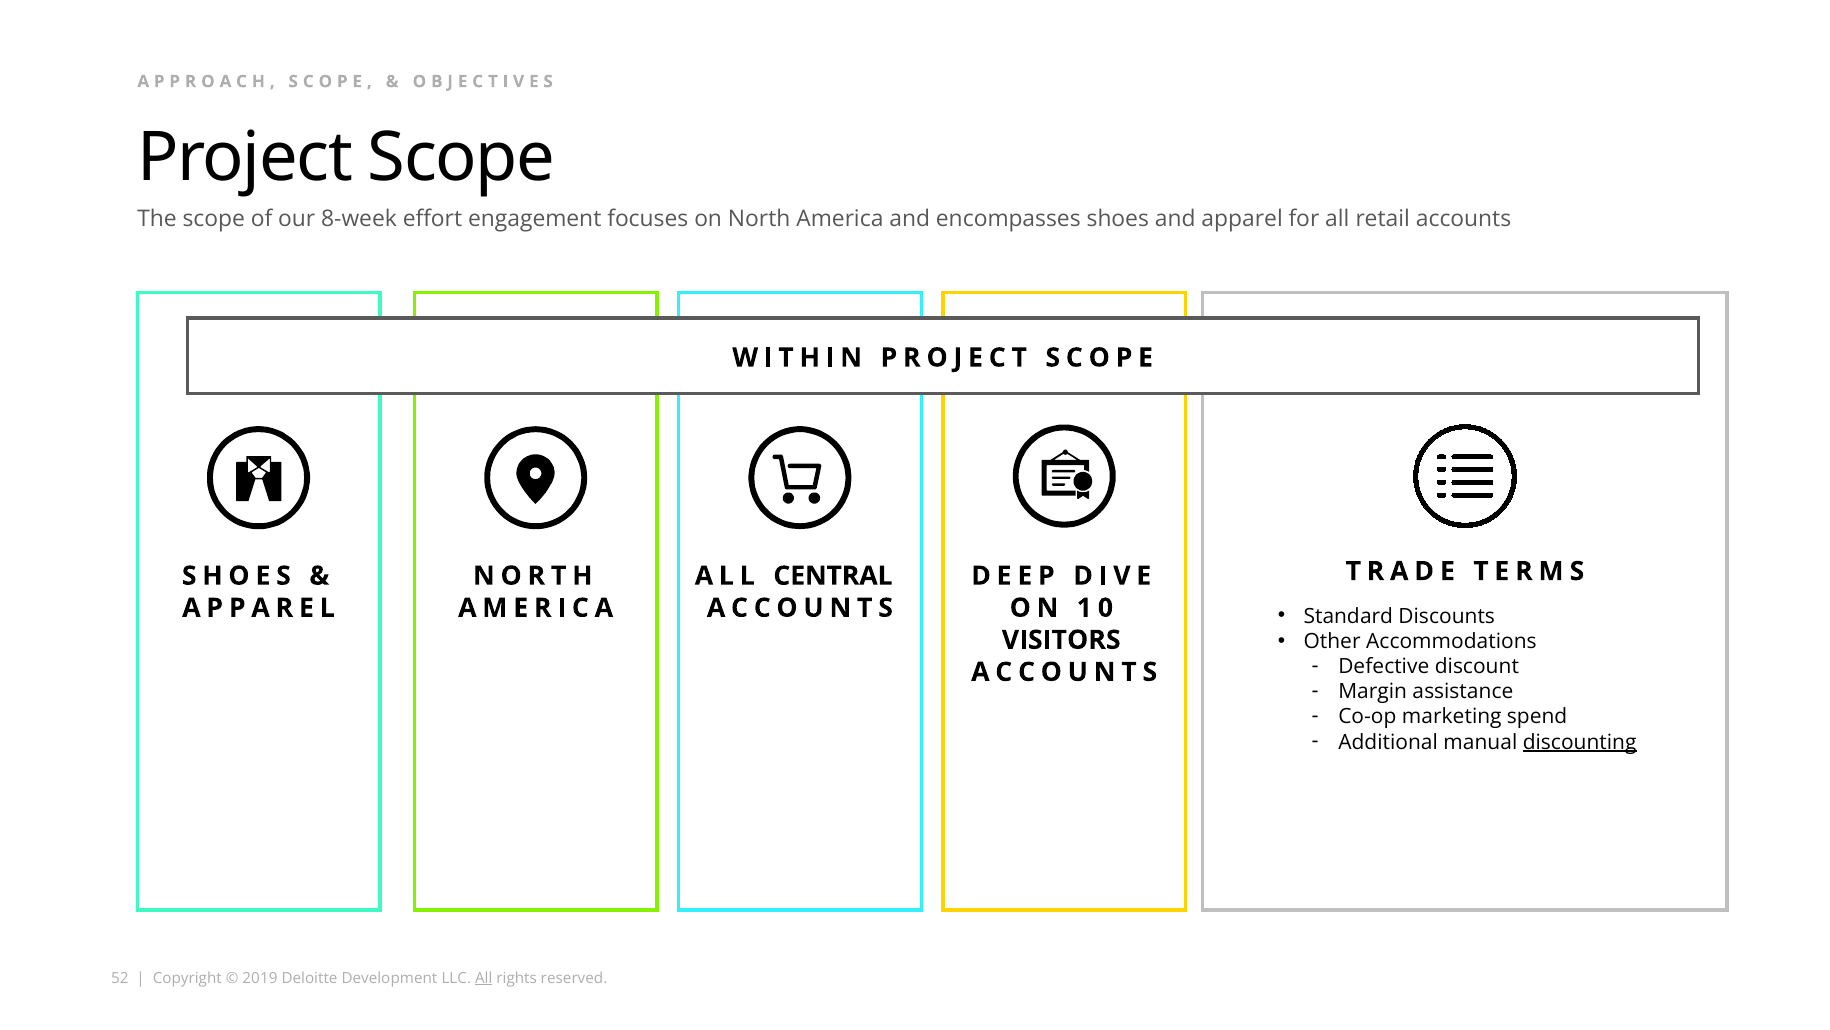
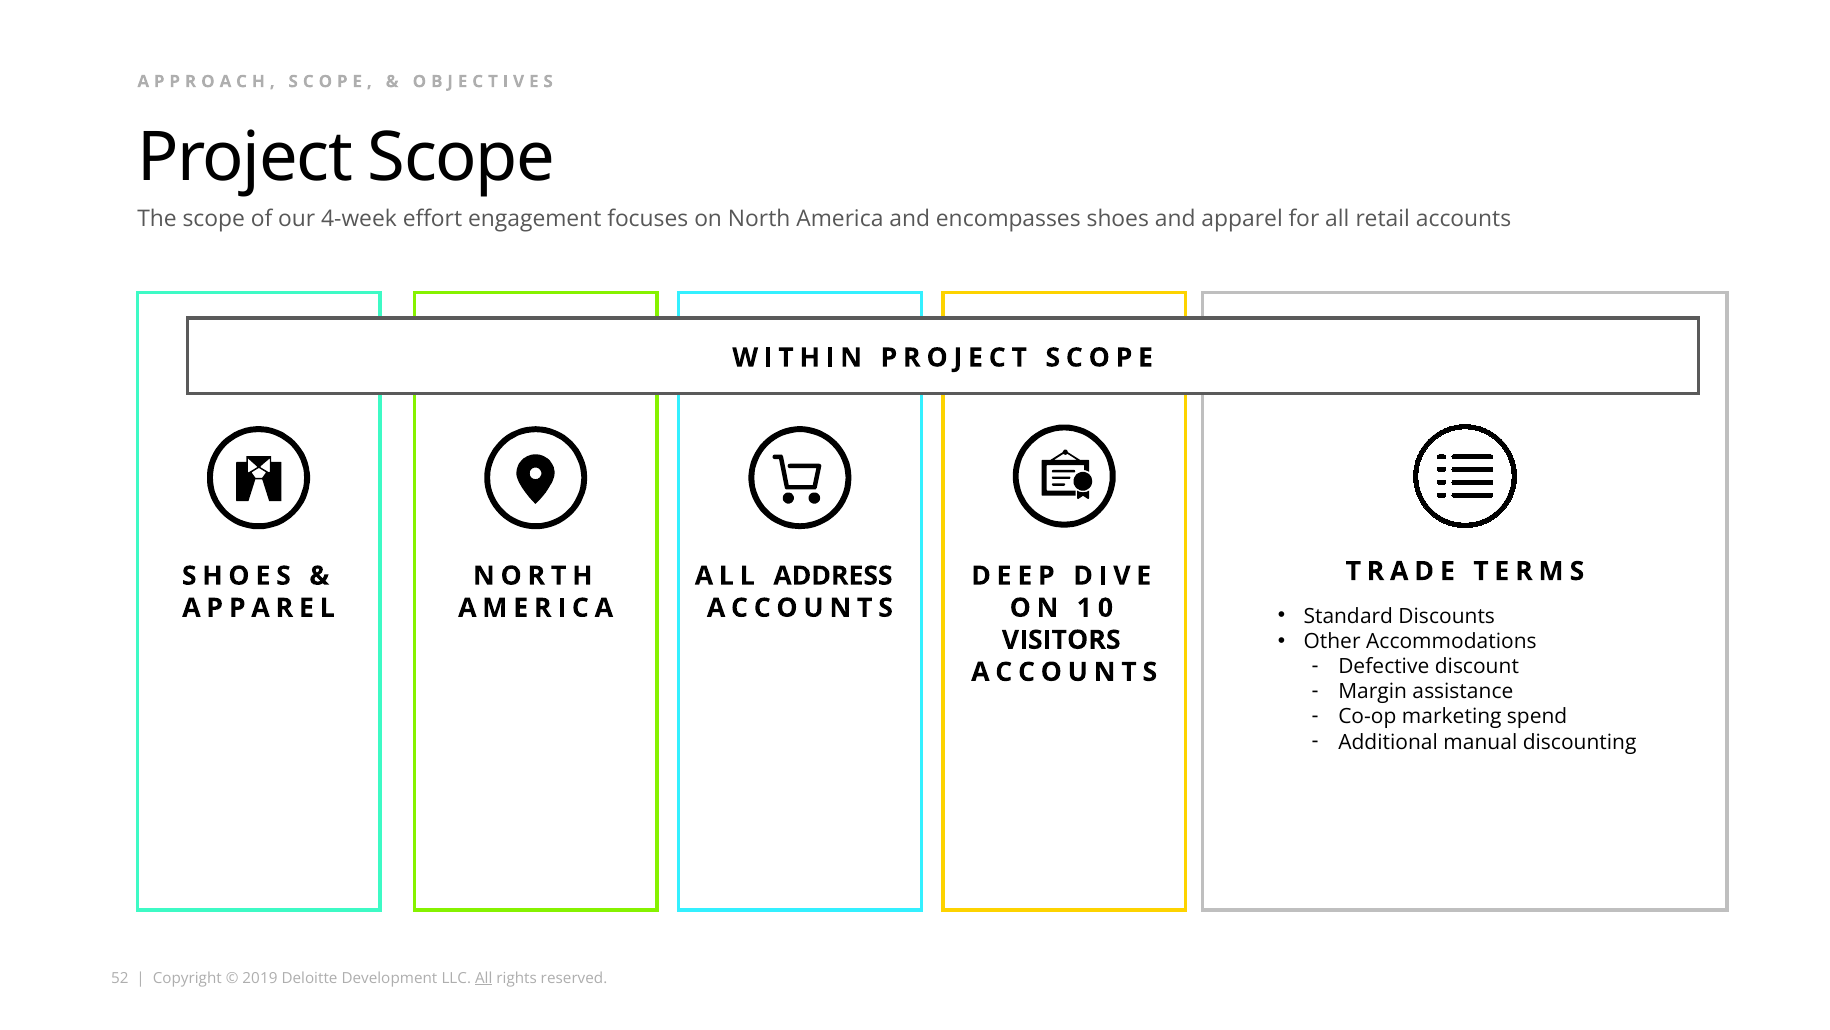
8-week: 8-week -> 4-week
CENTRAL: CENTRAL -> ADDRESS
discounting underline: present -> none
